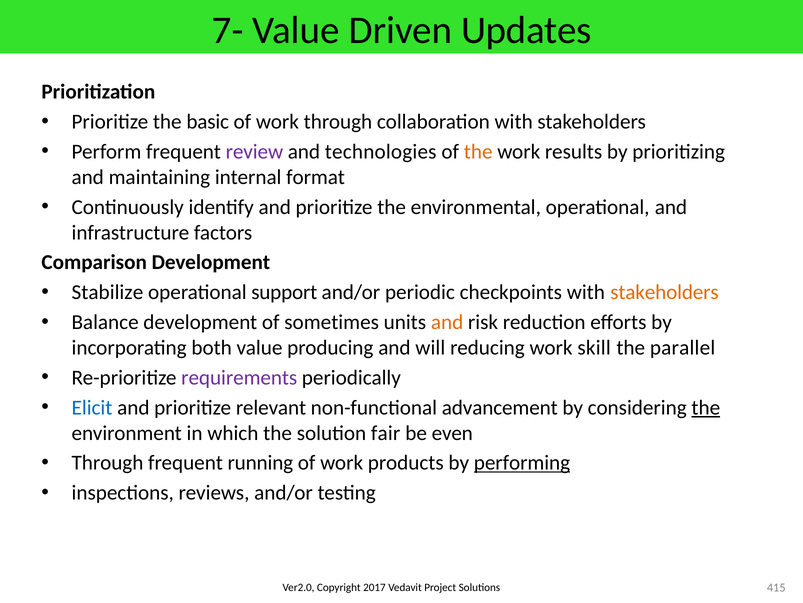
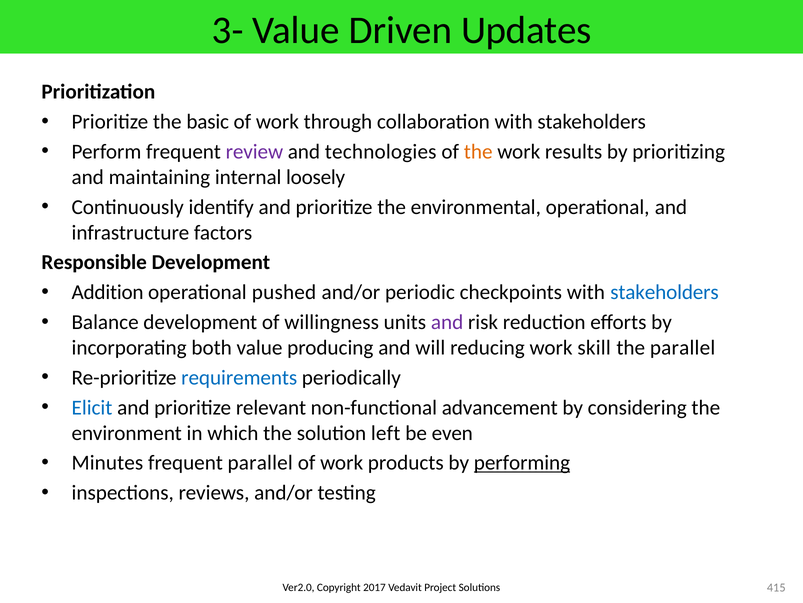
7-: 7- -> 3-
format: format -> loosely
Comparison: Comparison -> Responsible
Stabilize: Stabilize -> Addition
support: support -> pushed
stakeholders at (665, 292) colour: orange -> blue
sometimes: sometimes -> willingness
and at (447, 322) colour: orange -> purple
requirements colour: purple -> blue
the at (706, 407) underline: present -> none
fair: fair -> left
Through at (107, 462): Through -> Minutes
frequent running: running -> parallel
